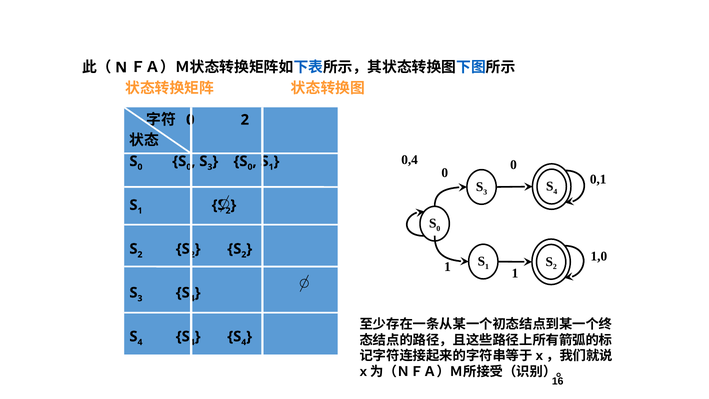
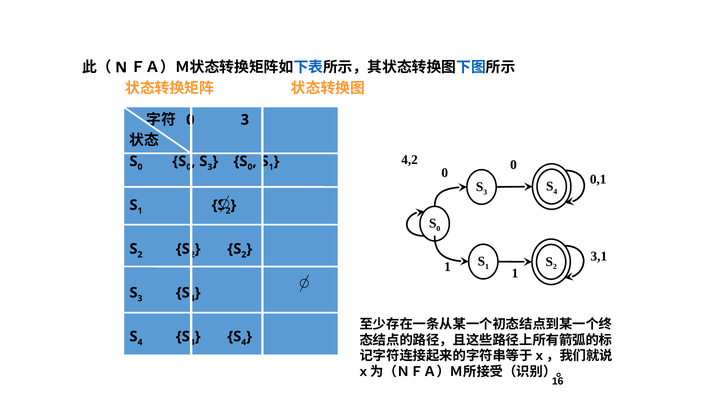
2 at (245, 120): 2 -> 3
0,4: 0,4 -> 4,2
1,0: 1,0 -> 3,1
